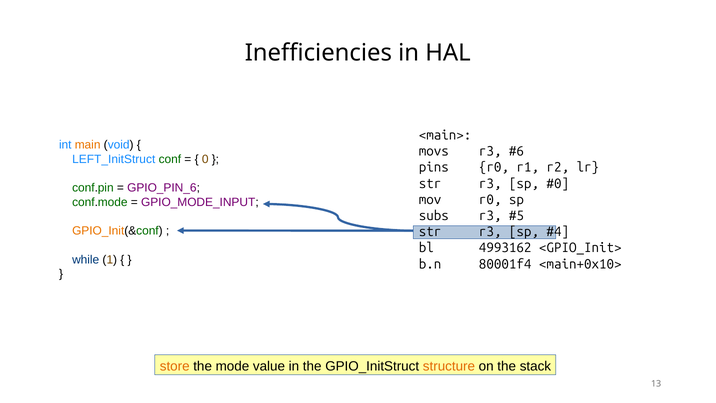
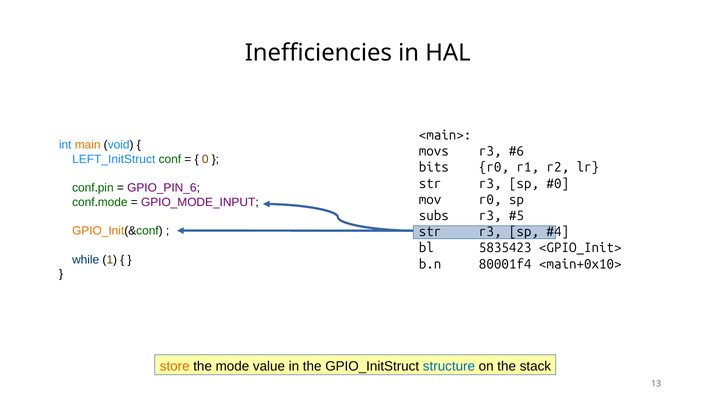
pins: pins -> bits
4993162: 4993162 -> 5835423
structure colour: orange -> blue
